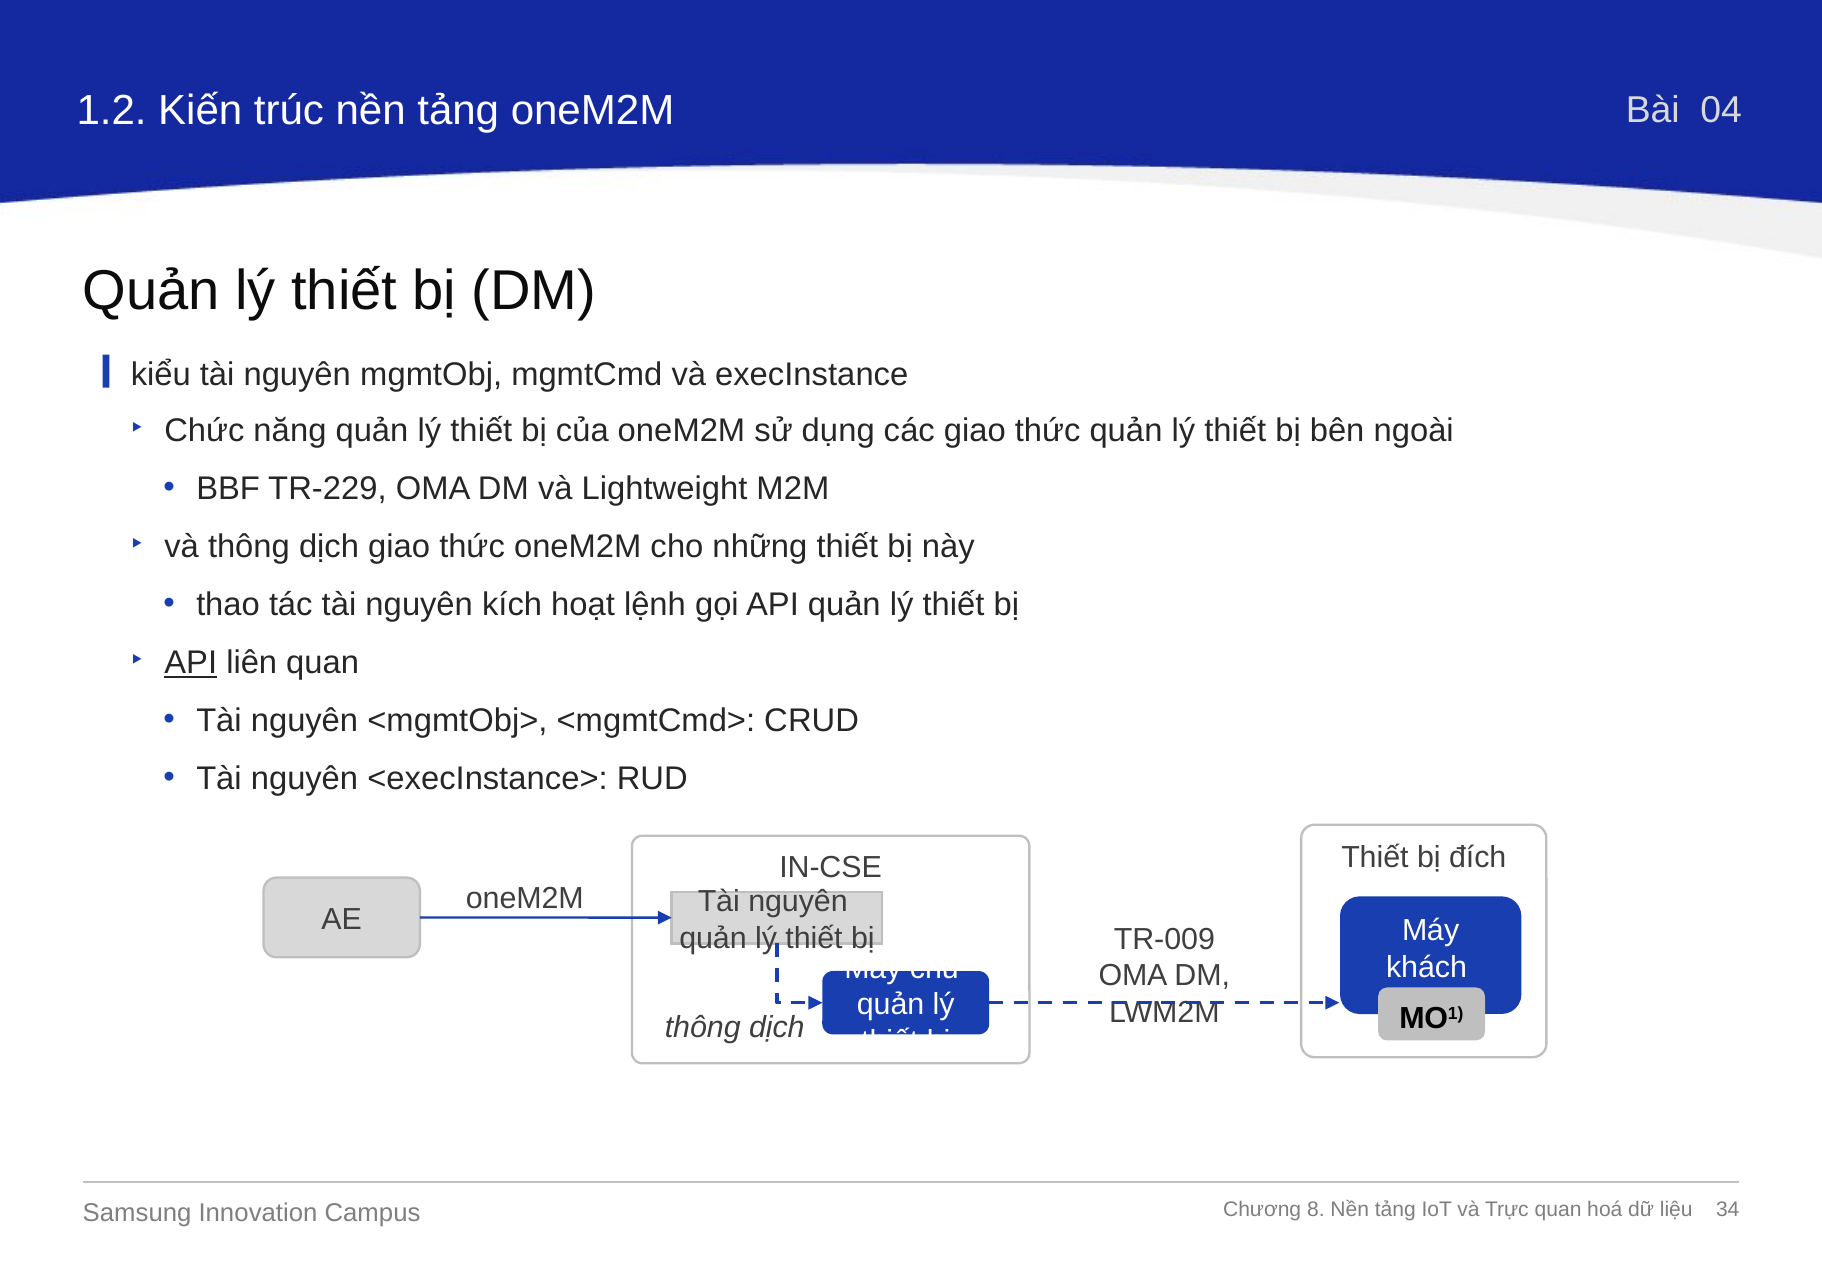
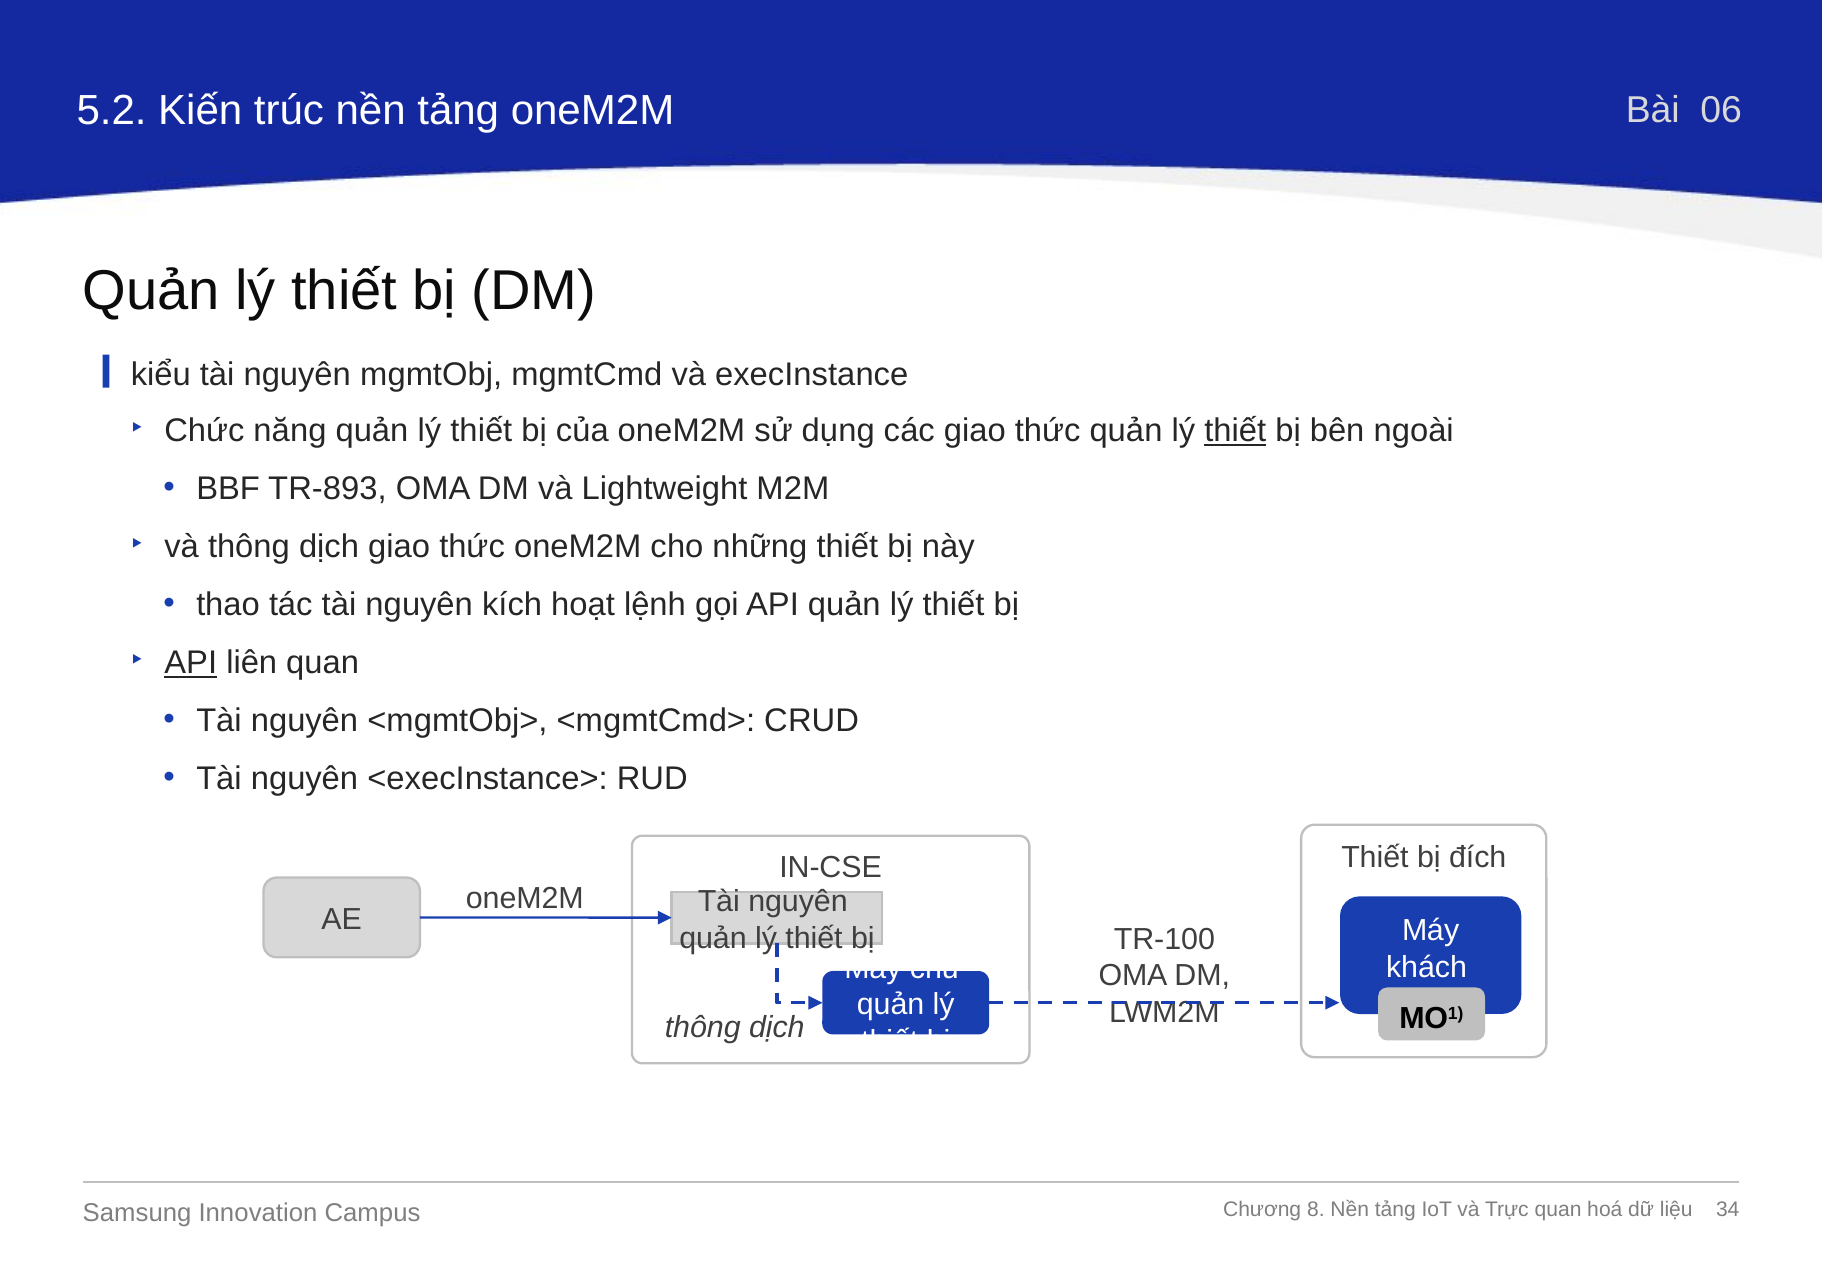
1.2: 1.2 -> 5.2
04: 04 -> 06
thiết at (1235, 431) underline: none -> present
TR-229: TR-229 -> TR-893
TR-009: TR-009 -> TR-100
